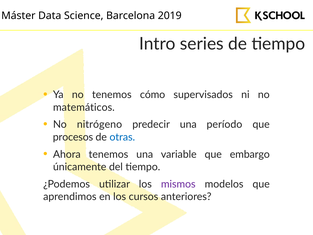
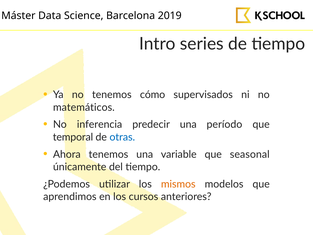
nitrógeno: nitrógeno -> inferencia
procesos: procesos -> temporal
embargo: embargo -> seasonal
mismos colour: purple -> orange
